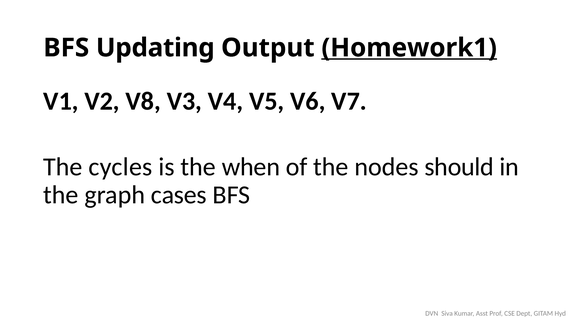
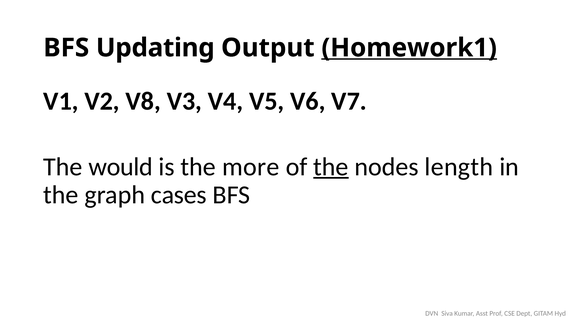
cycles: cycles -> would
when: when -> more
the at (331, 166) underline: none -> present
should: should -> length
